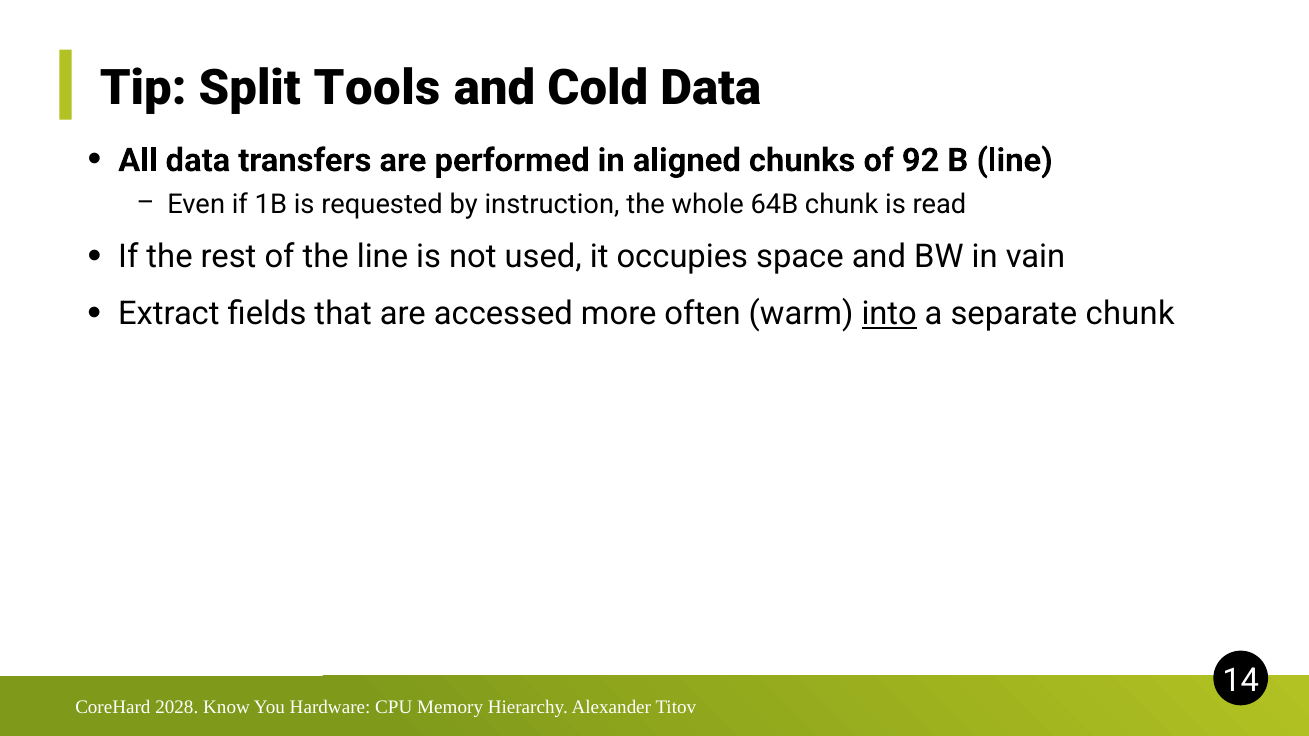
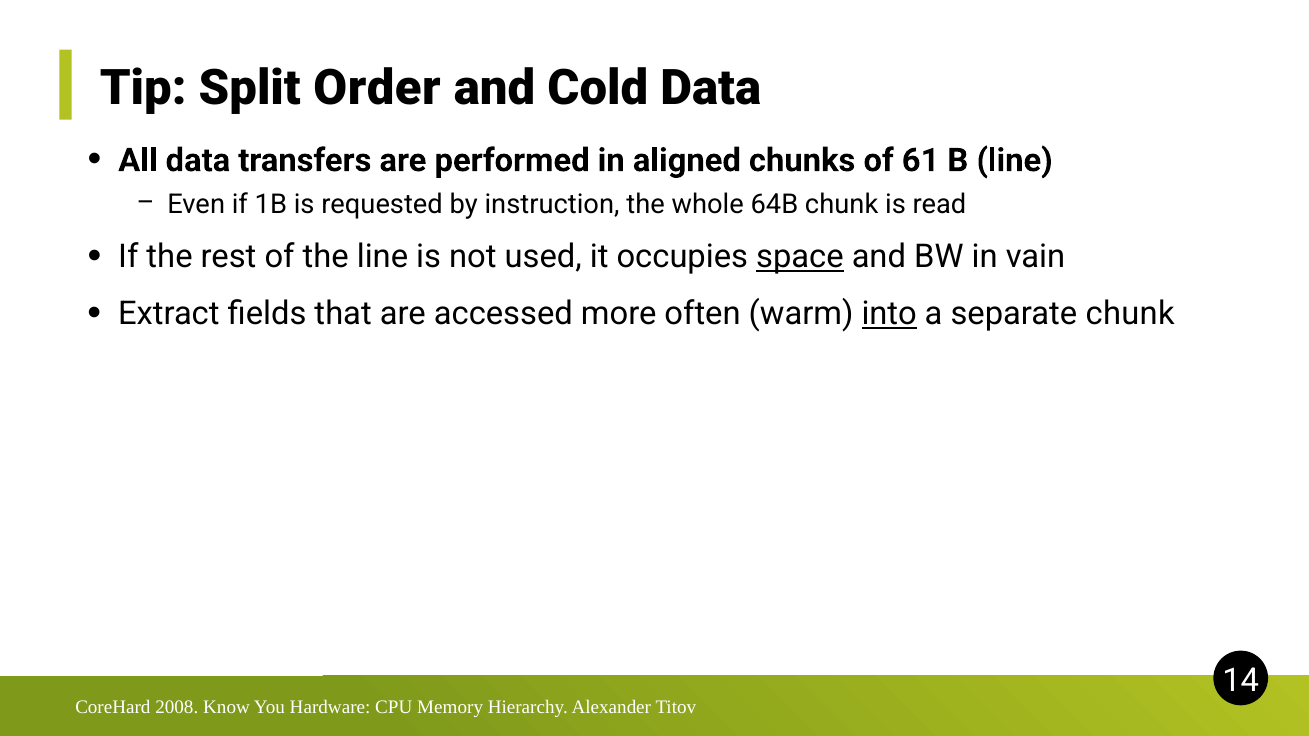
Tools: Tools -> Order
92: 92 -> 61
space underline: none -> present
2028: 2028 -> 2008
